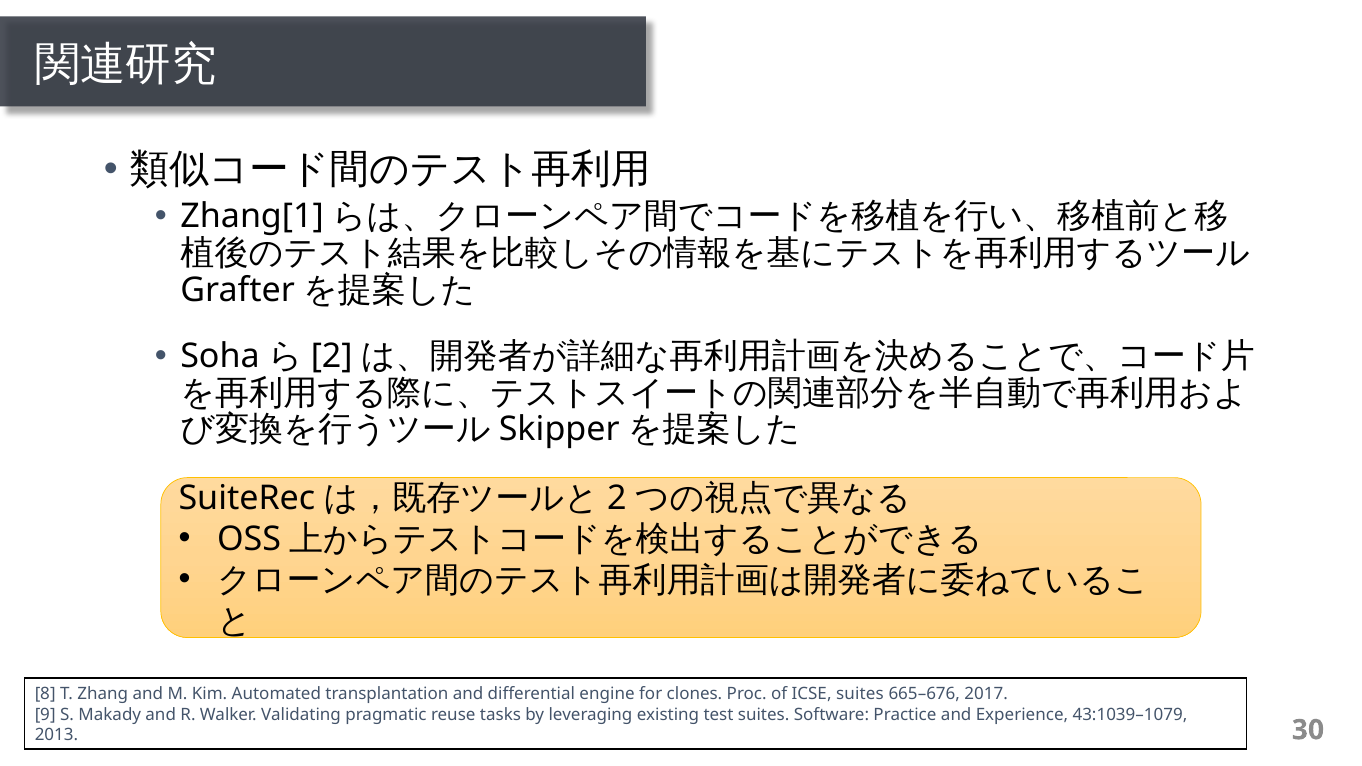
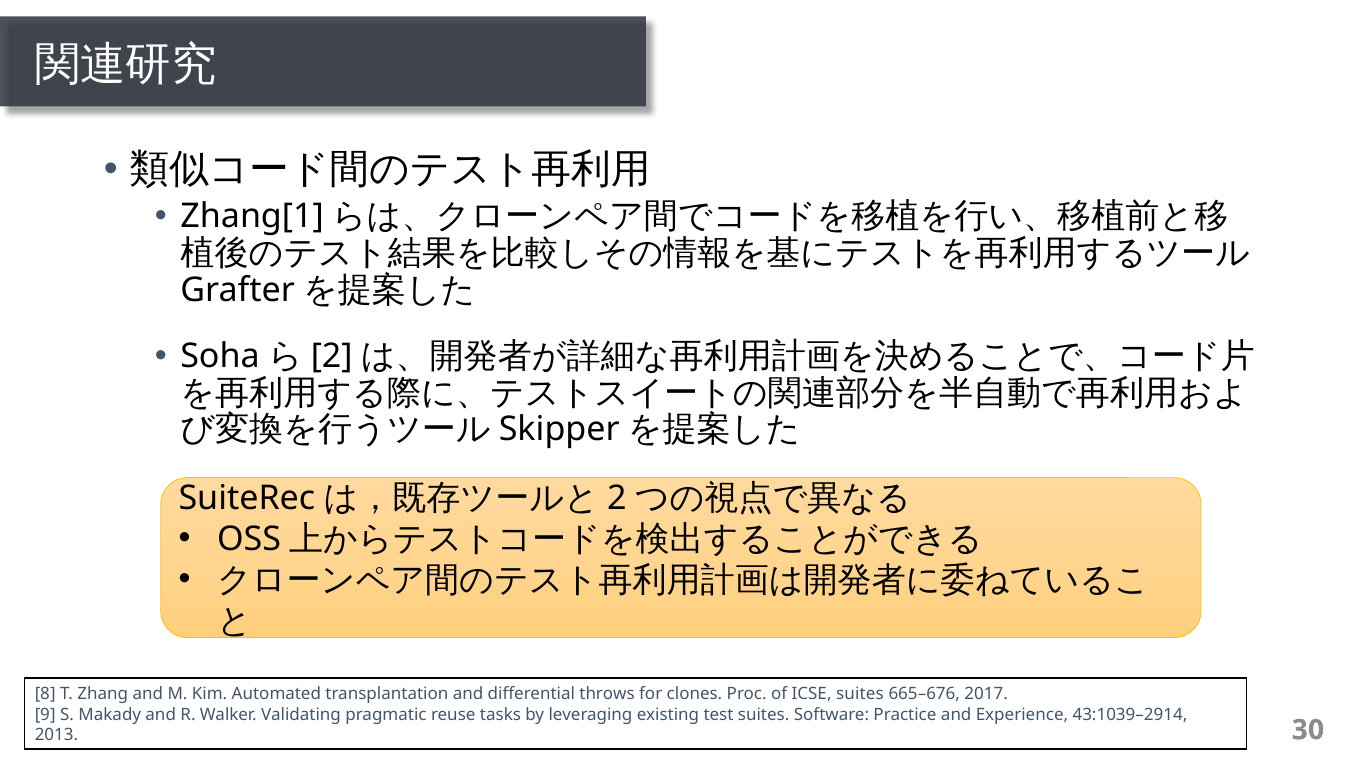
engine: engine -> throws
43:1039–1079: 43:1039–1079 -> 43:1039–2914
